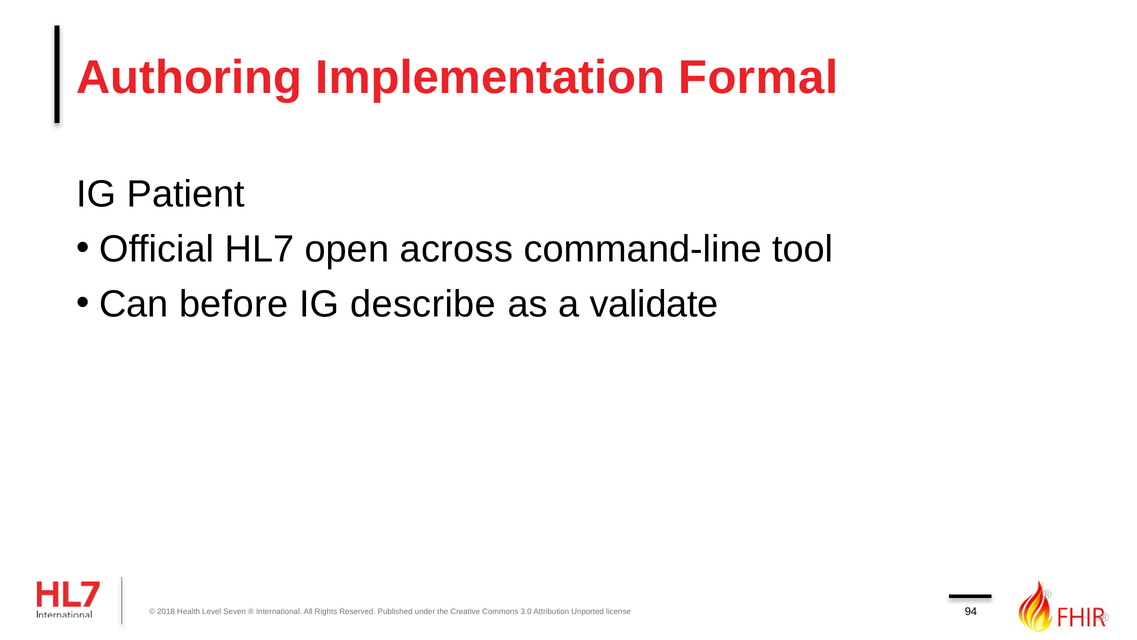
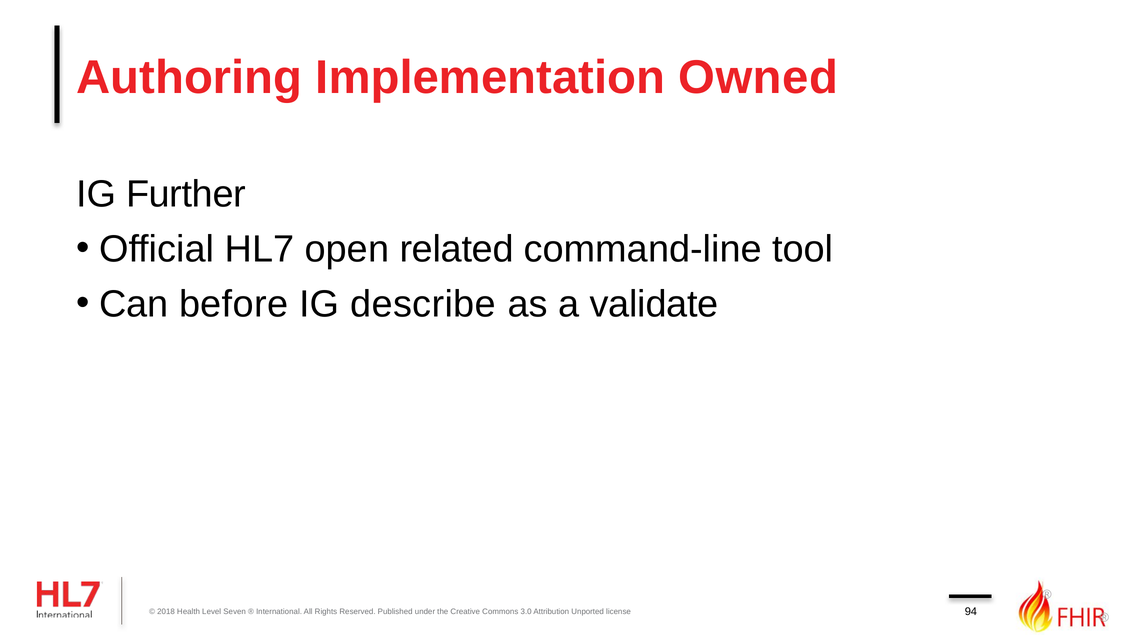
Formal: Formal -> Owned
Patient: Patient -> Further
across: across -> related
